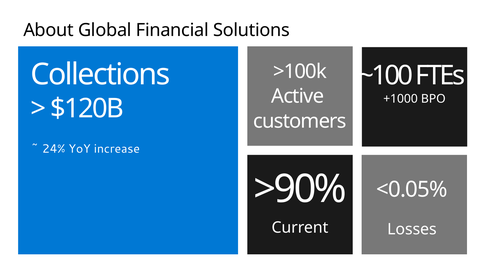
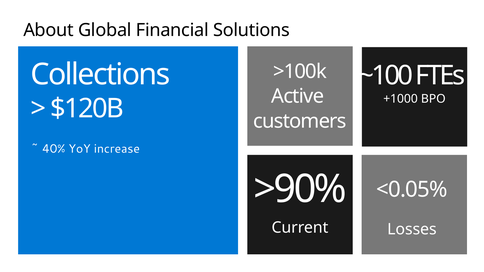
24%: 24% -> 40%
